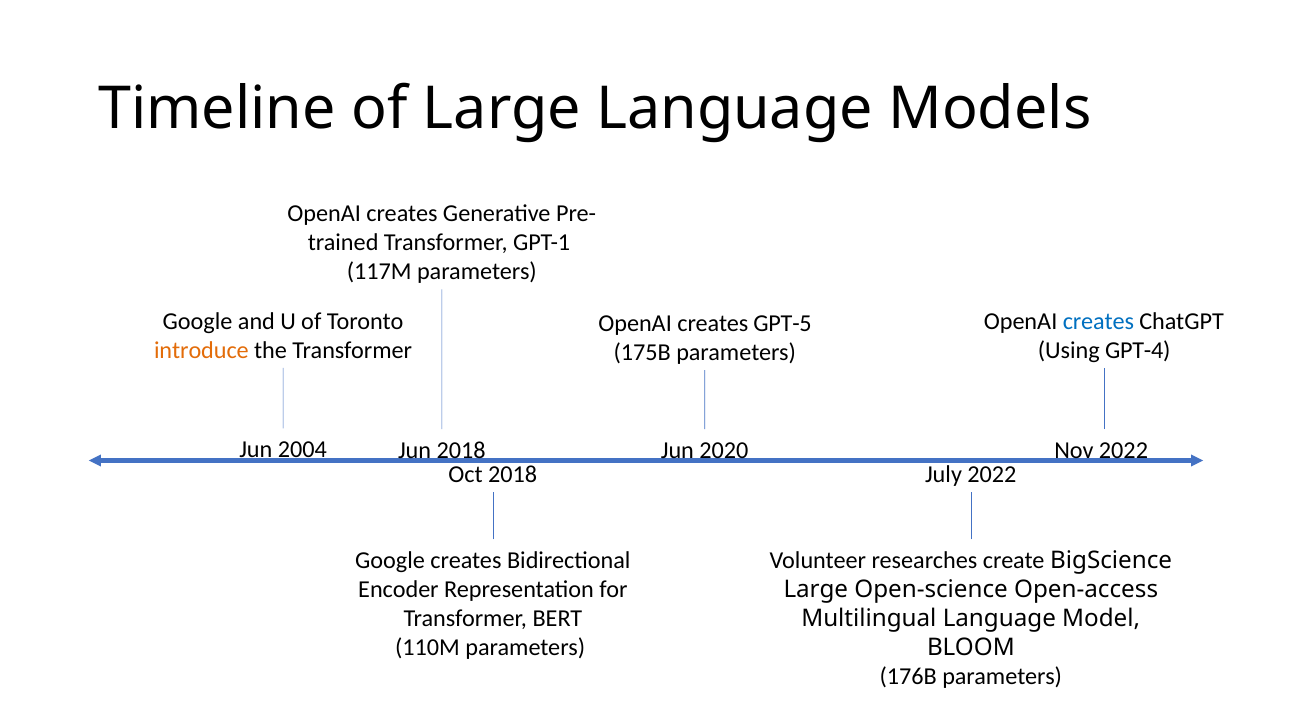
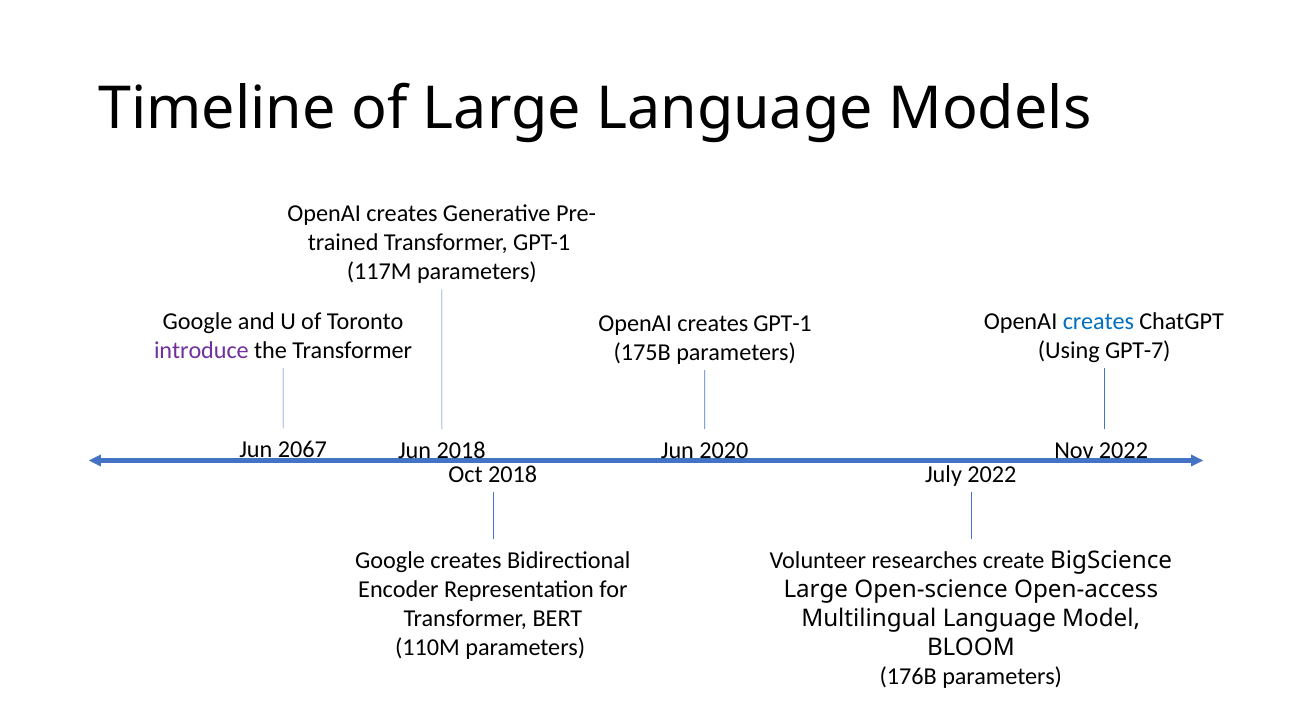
creates GPT-5: GPT-5 -> GPT-1
introduce colour: orange -> purple
GPT-4: GPT-4 -> GPT-7
2004: 2004 -> 2067
